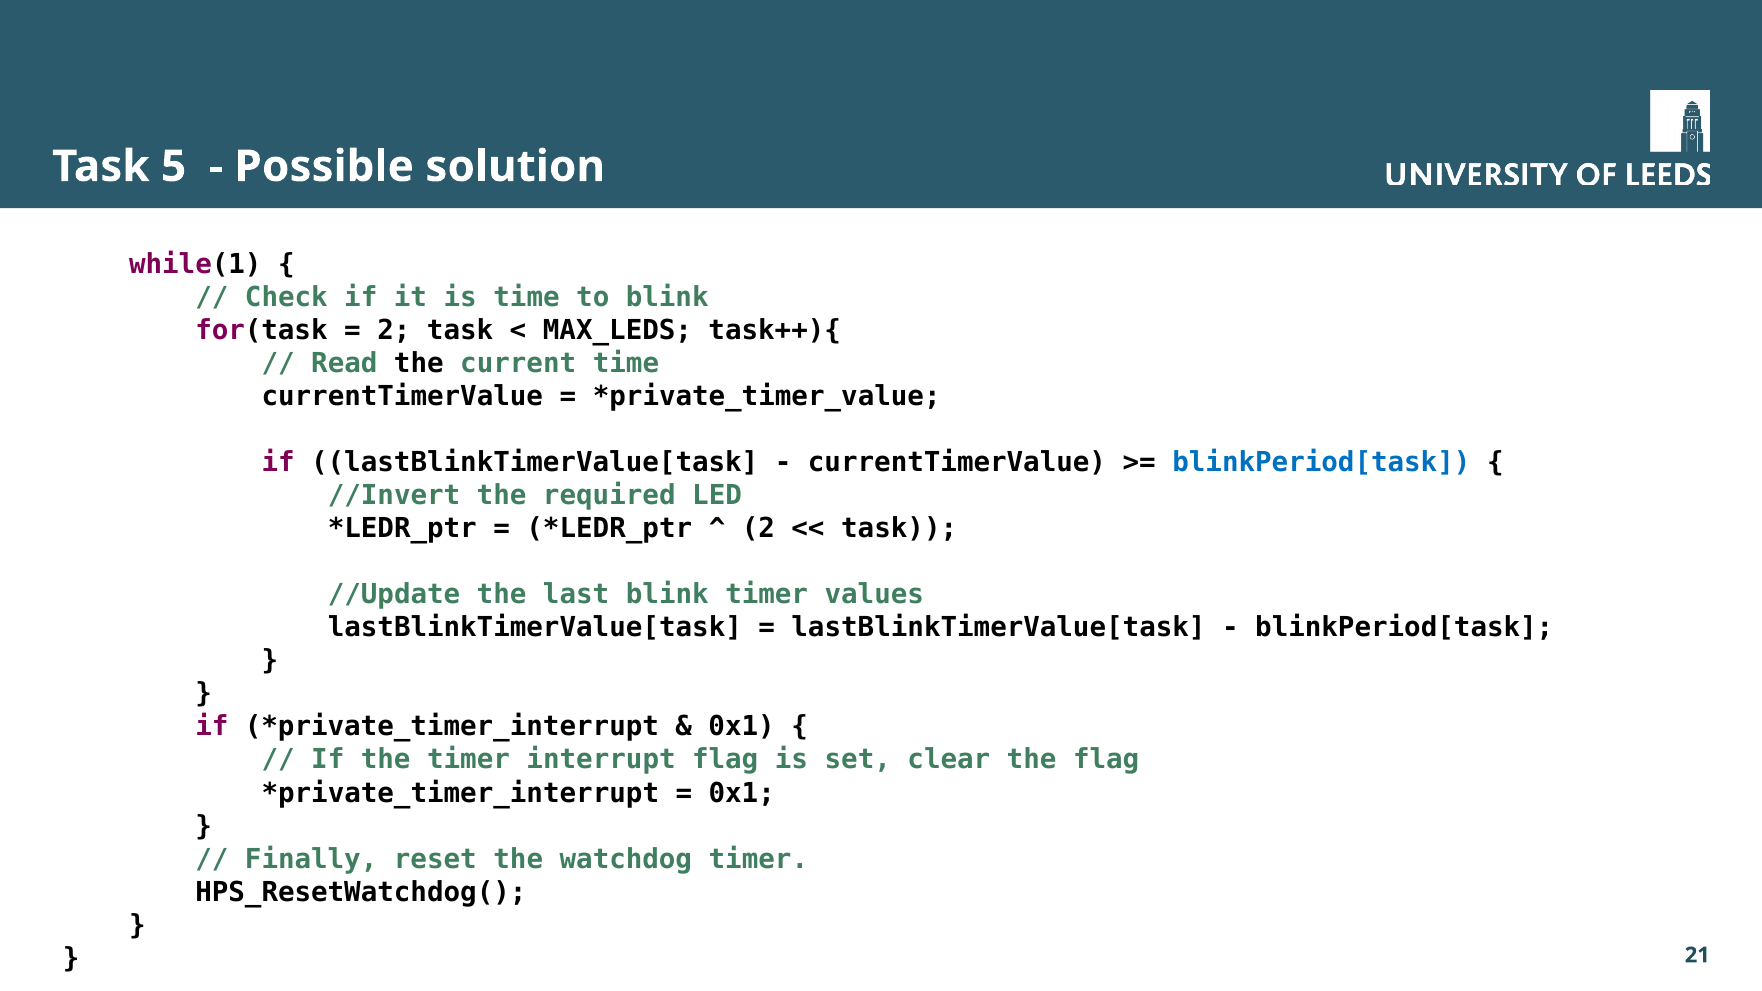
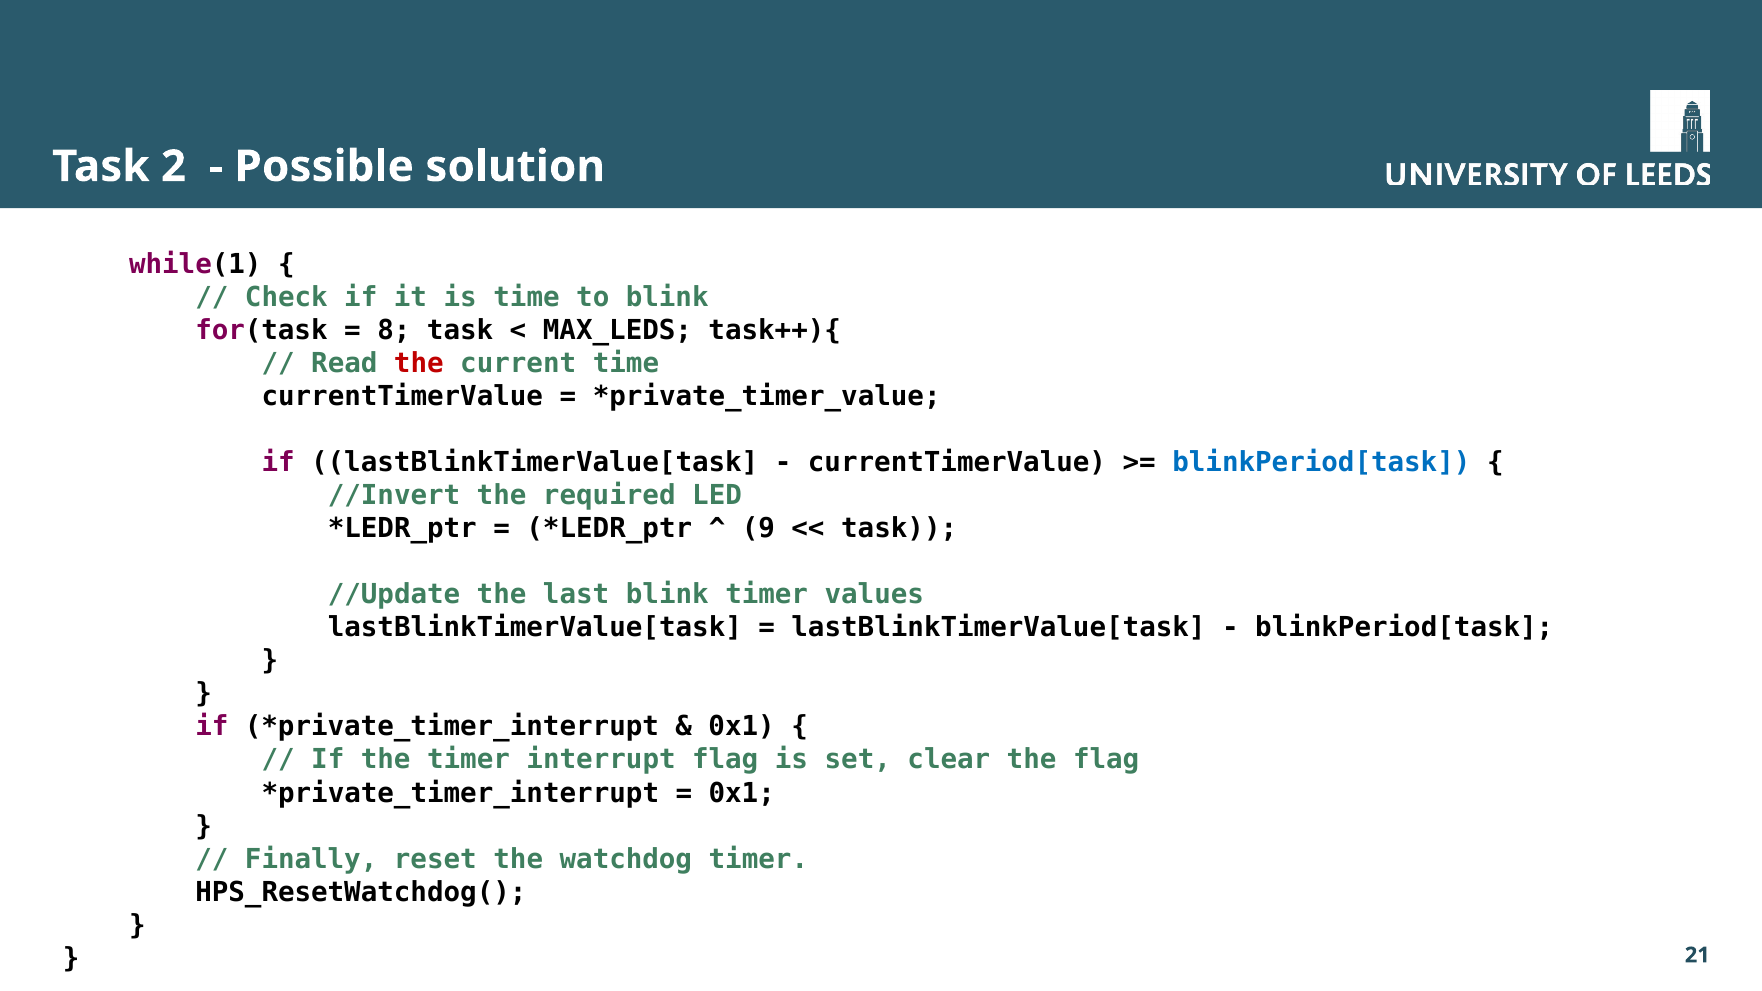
5: 5 -> 2
2 at (394, 331): 2 -> 8
the at (419, 364) colour: black -> red
2 at (758, 529): 2 -> 9
